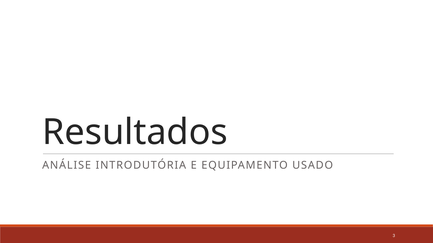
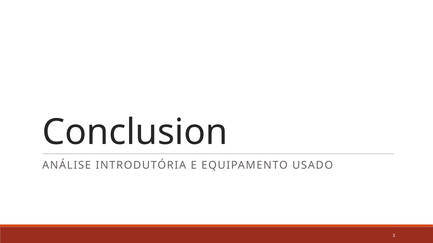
Resultados: Resultados -> Conclusion
